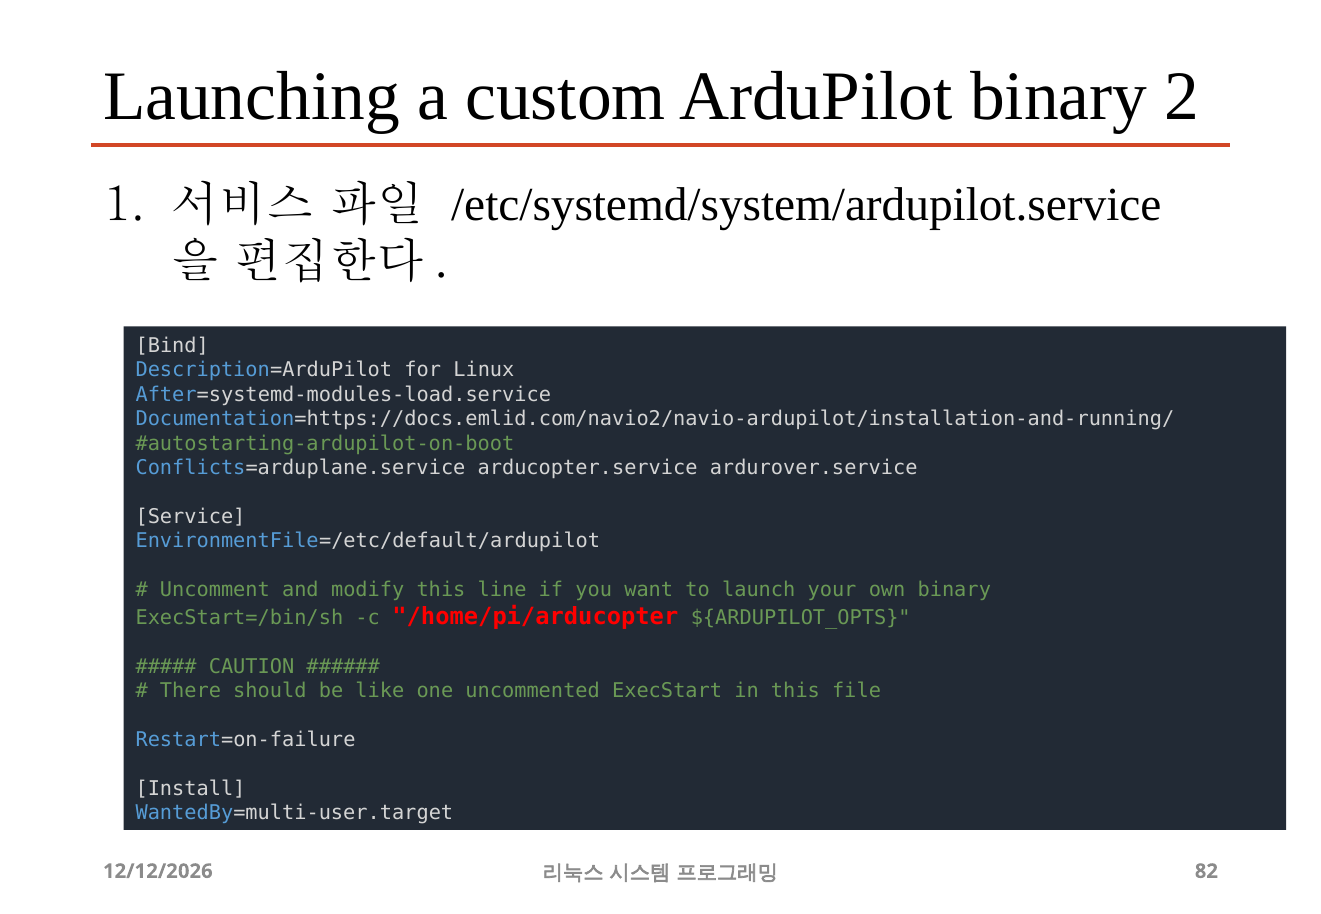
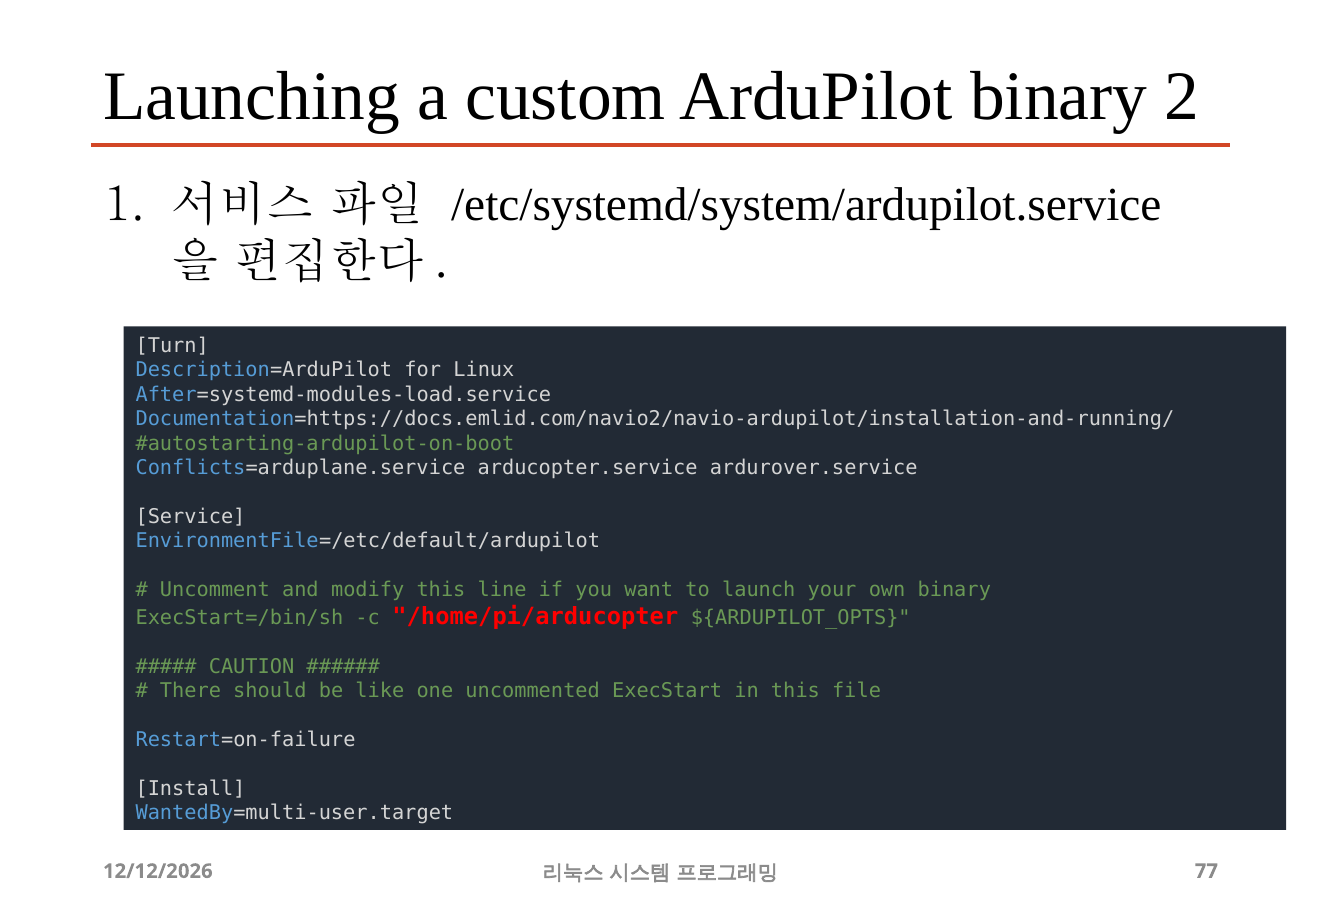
Bind: Bind -> Turn
82: 82 -> 77
